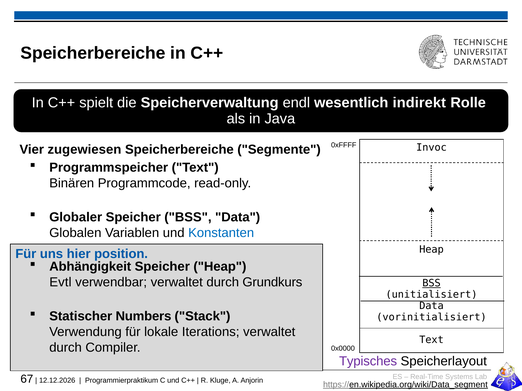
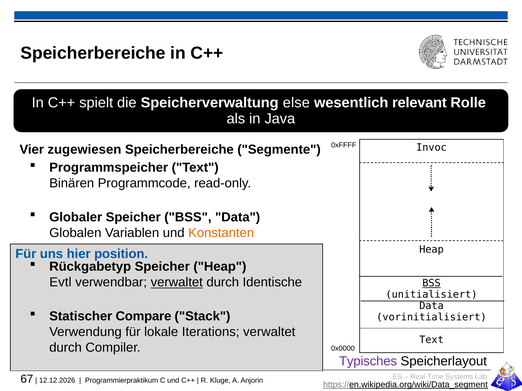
endl: endl -> else
indirekt: indirekt -> relevant
Konstanten colour: blue -> orange
Abhängigkeit: Abhängigkeit -> Rückgabetyp
verwaltet at (177, 283) underline: none -> present
Grundkurs: Grundkurs -> Identische
Numbers: Numbers -> Compare
